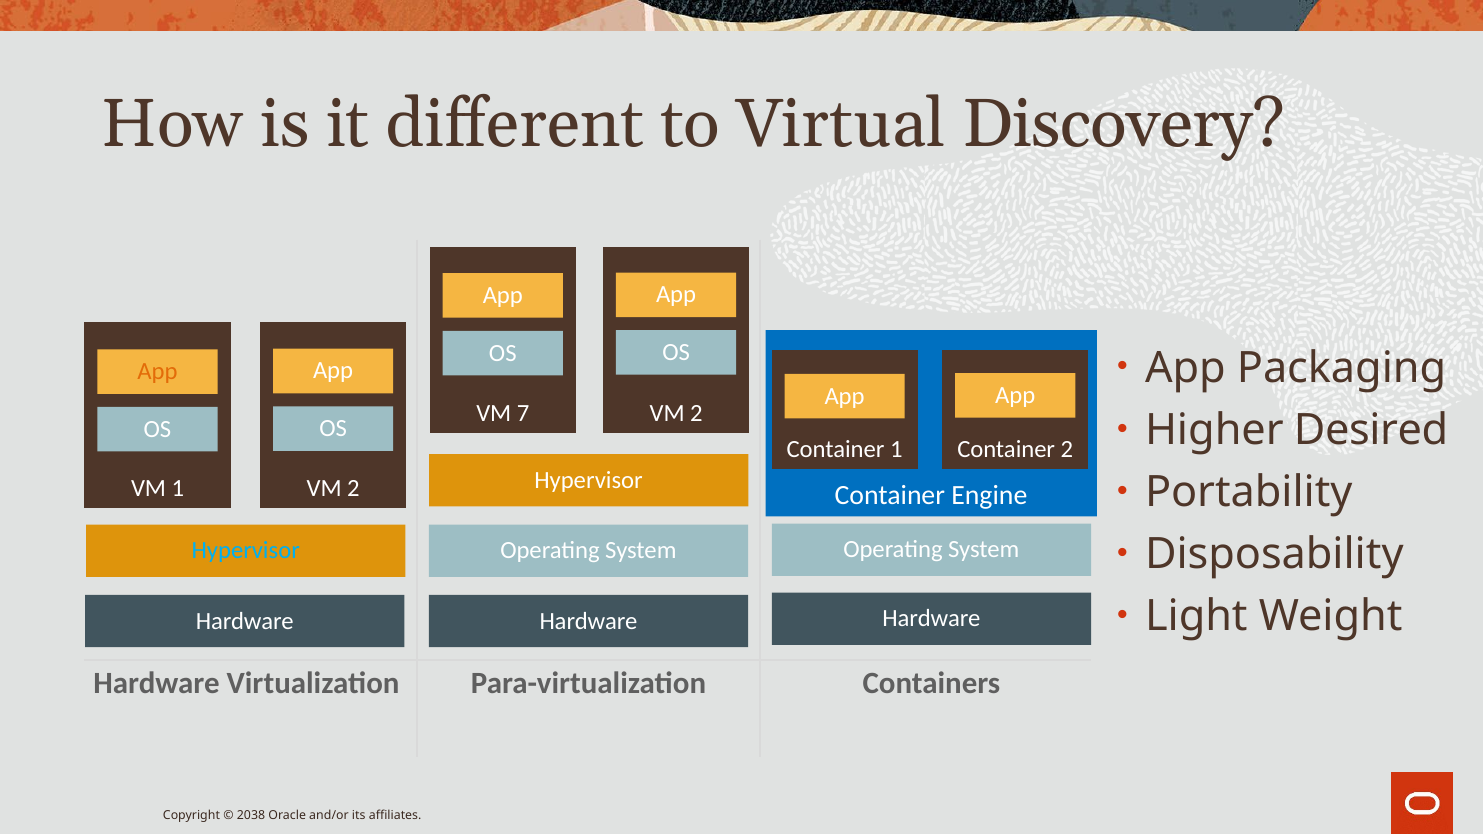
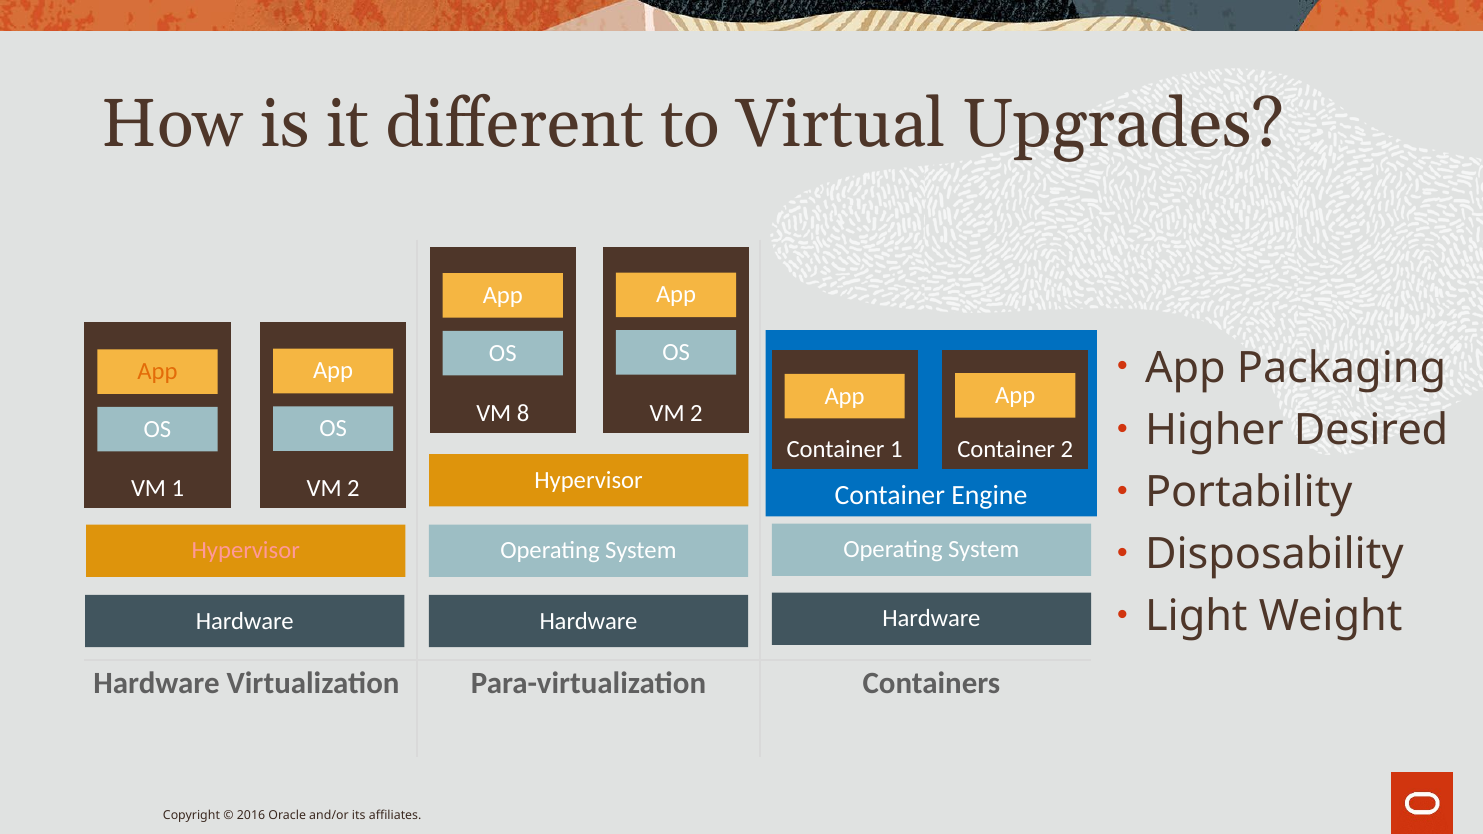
Discovery: Discovery -> Upgrades
7: 7 -> 8
Hypervisor at (246, 551) colour: light blue -> pink
2038: 2038 -> 2016
